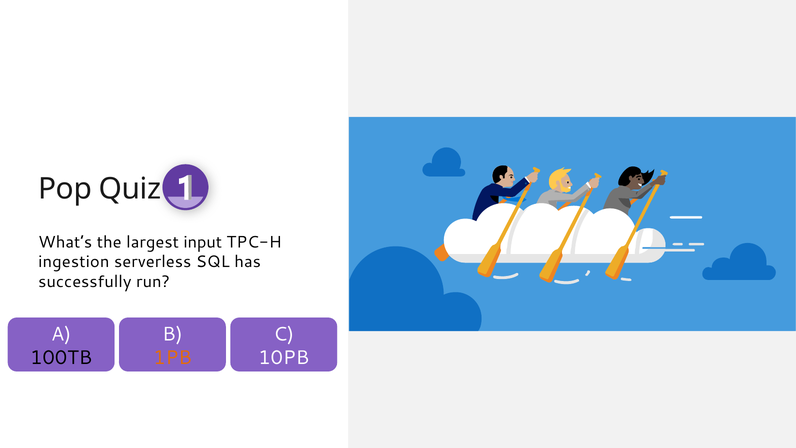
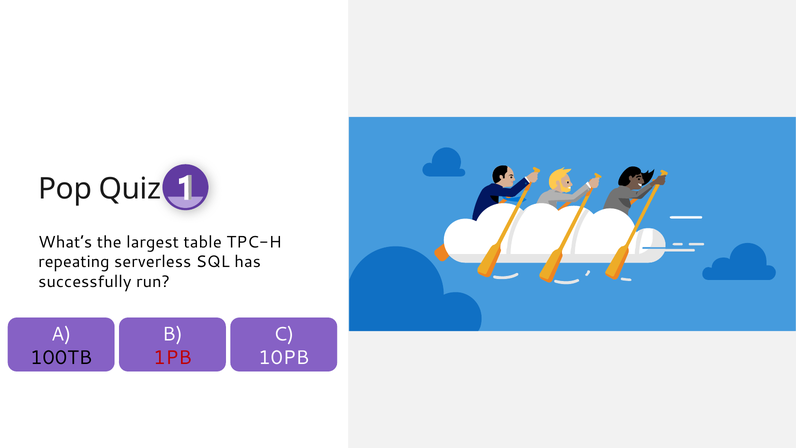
input: input -> table
ingestion: ingestion -> repeating
1PB colour: orange -> red
